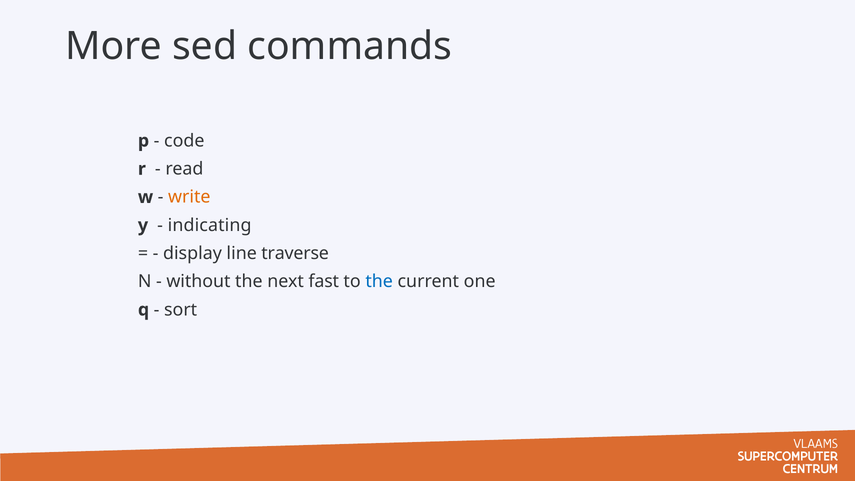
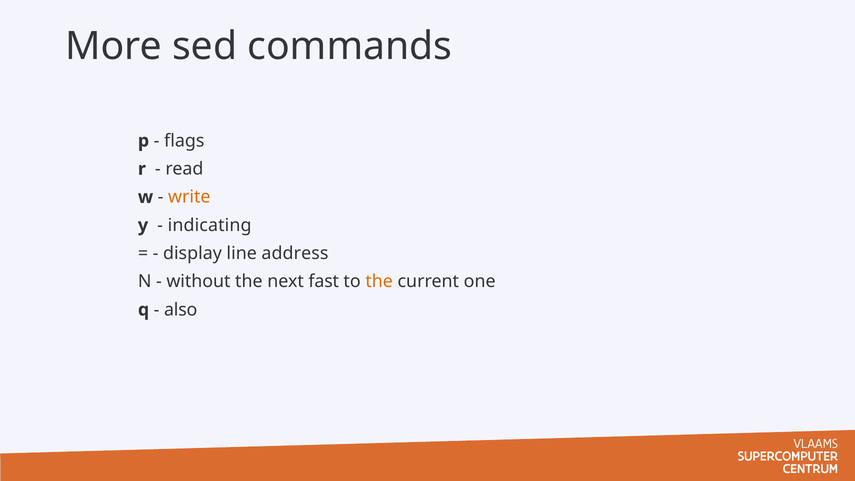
code: code -> flags
traverse: traverse -> address
the at (379, 281) colour: blue -> orange
sort: sort -> also
